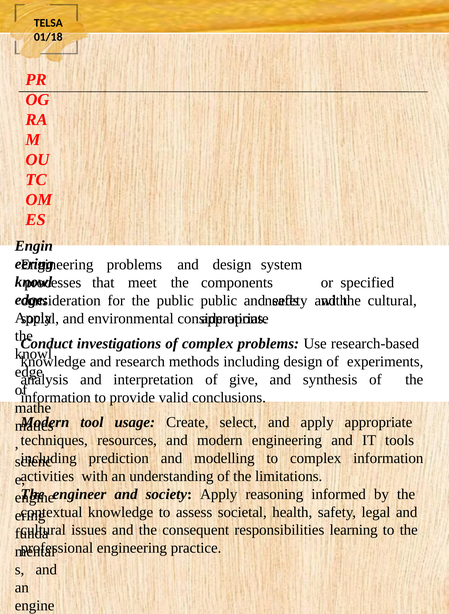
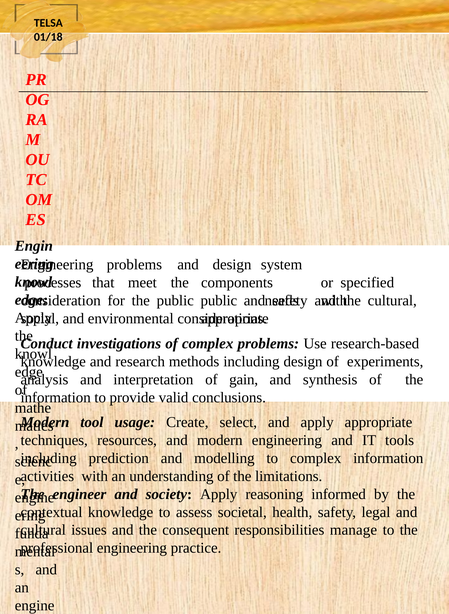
give: give -> gain
learning: learning -> manage
